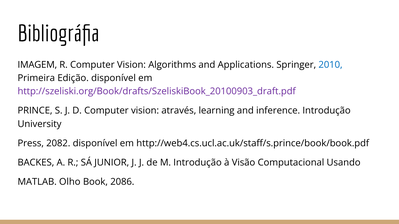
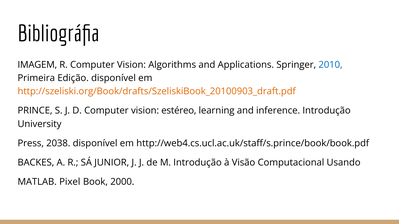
http://szeliski.org/Book/drafts/SzeliskiBook_20100903_draft.pdf colour: purple -> orange
através: através -> estéreo
2082: 2082 -> 2038
Olho: Olho -> Pixel
2086: 2086 -> 2000
